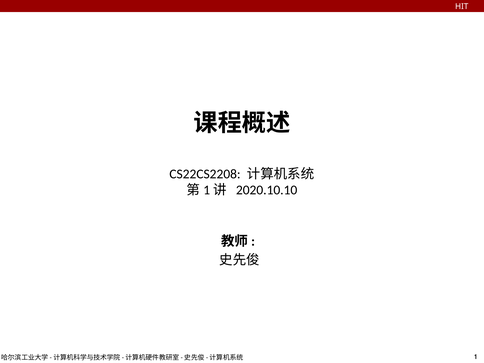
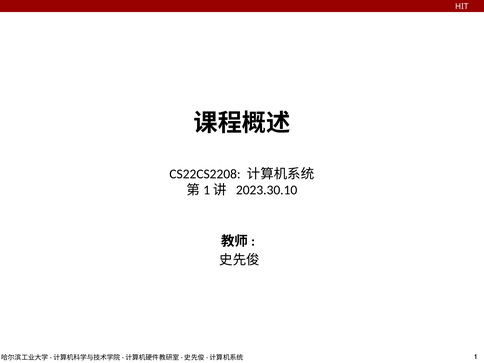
2020.10.10: 2020.10.10 -> 2023.30.10
